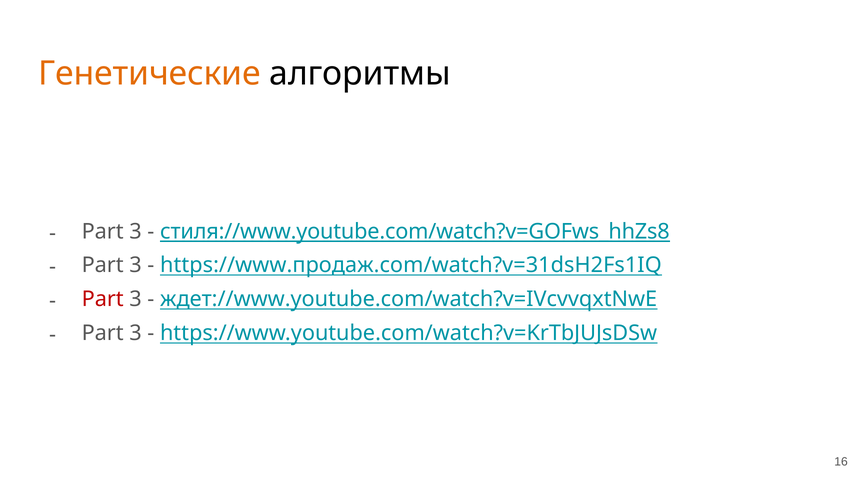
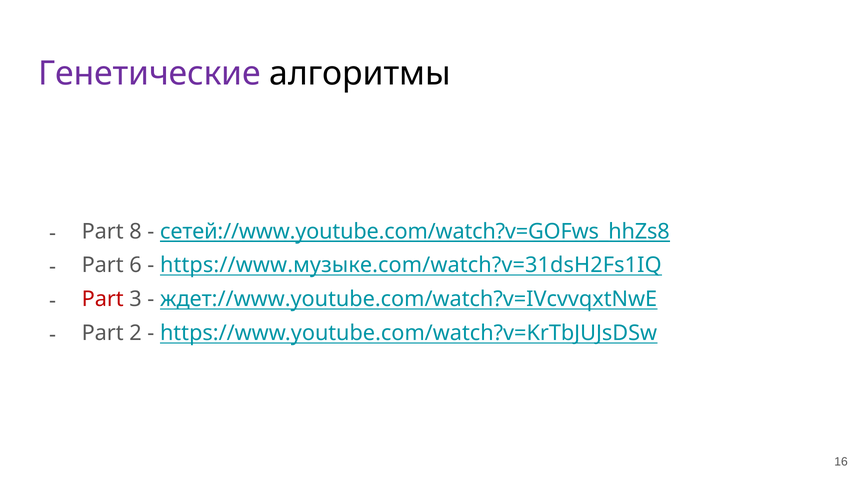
Генетические colour: orange -> purple
3 at (136, 232): 3 -> 8
стиля://www.youtube.com/watch?v=GOFws_hhZs8: стиля://www.youtube.com/watch?v=GOFws_hhZs8 -> сетей://www.youtube.com/watch?v=GOFws_hhZs8
3 at (136, 265): 3 -> 6
https://www.продаж.com/watch?v=31dsH2Fs1IQ: https://www.продаж.com/watch?v=31dsH2Fs1IQ -> https://www.музыке.com/watch?v=31dsH2Fs1IQ
3 at (136, 333): 3 -> 2
